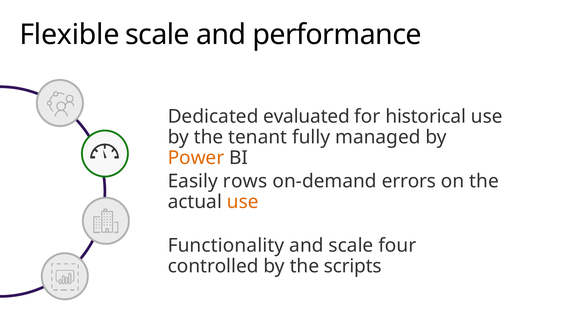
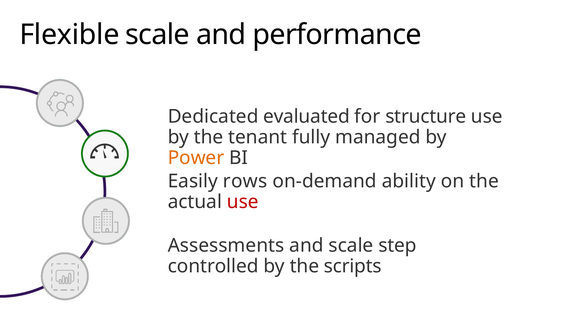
historical: historical -> structure
errors: errors -> ability
use at (243, 202) colour: orange -> red
Functionality: Functionality -> Assessments
four: four -> step
